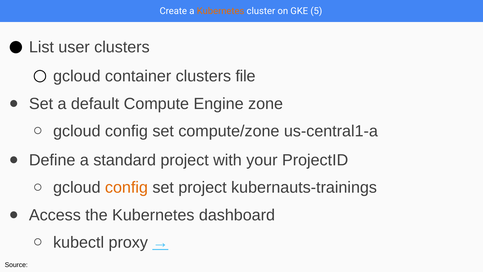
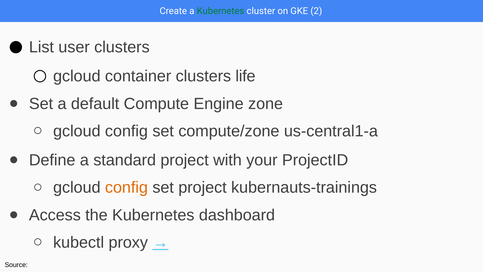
Kubernetes at (221, 11) colour: orange -> green
5: 5 -> 2
file: file -> life
